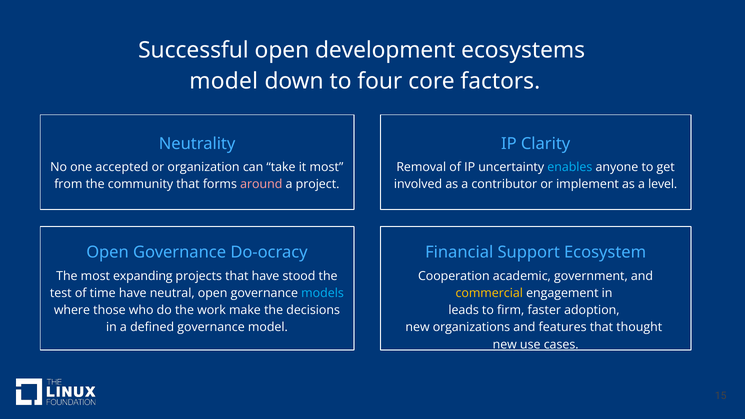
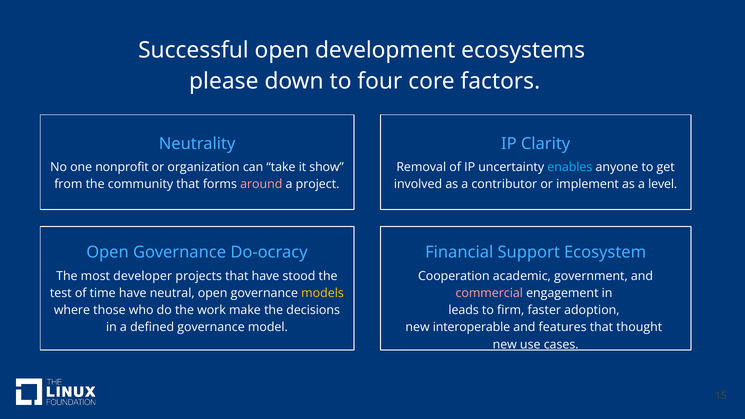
model at (224, 81): model -> please
accepted: accepted -> nonprofit
it most: most -> show
expanding: expanding -> developer
models colour: light blue -> yellow
commercial colour: yellow -> pink
organizations: organizations -> interoperable
